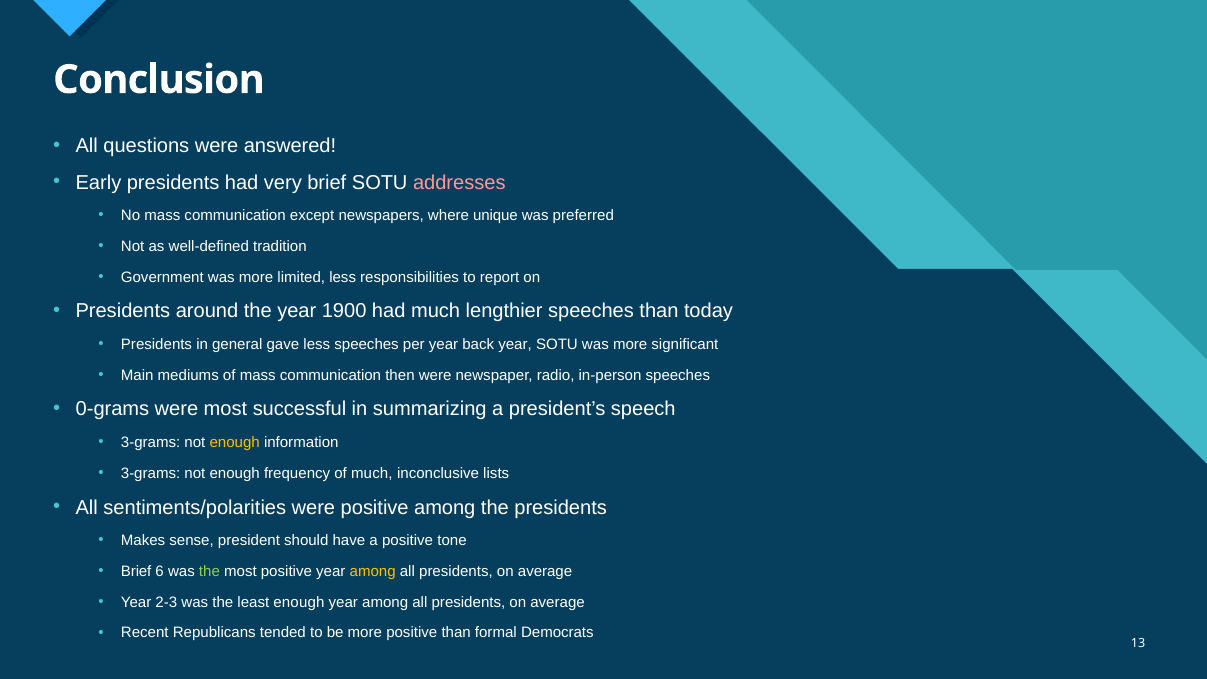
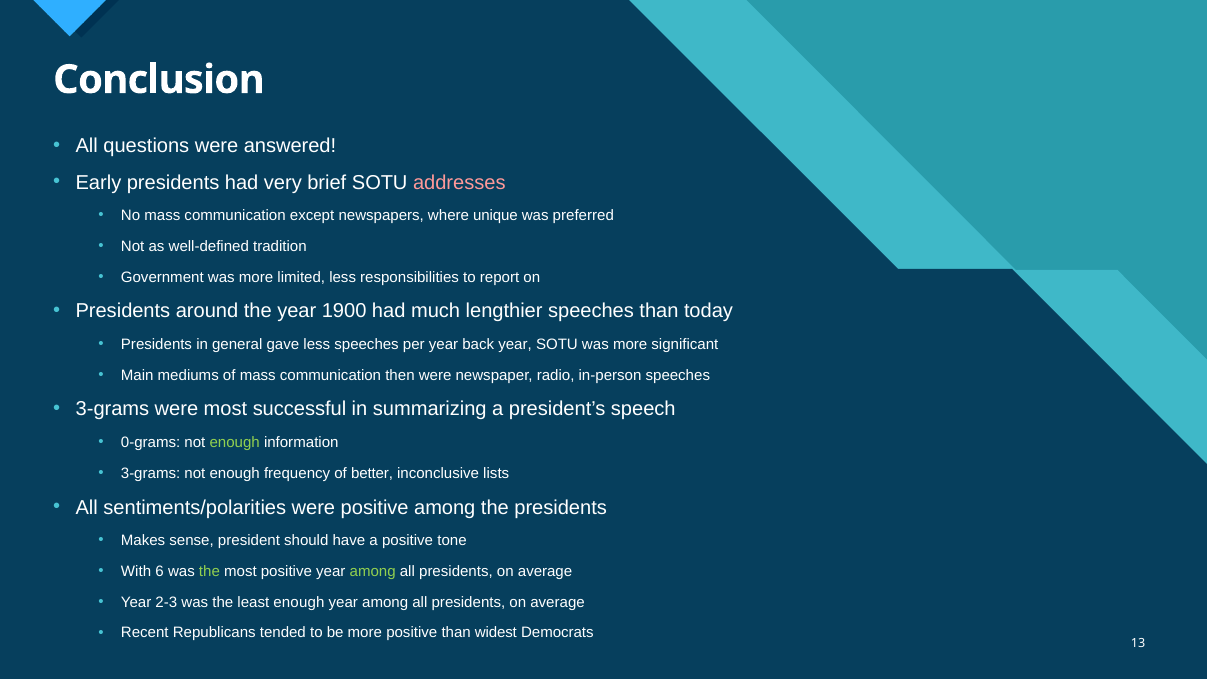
0-grams at (112, 409): 0-grams -> 3-grams
3-grams at (151, 443): 3-grams -> 0-grams
enough at (235, 443) colour: yellow -> light green
of much: much -> better
Brief at (136, 571): Brief -> With
among at (373, 571) colour: yellow -> light green
formal: formal -> widest
